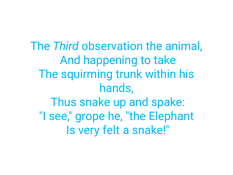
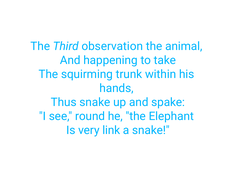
grope: grope -> round
felt: felt -> link
